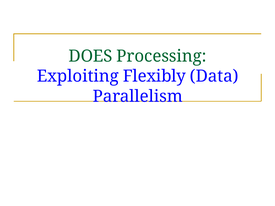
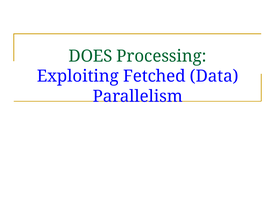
Flexibly: Flexibly -> Fetched
